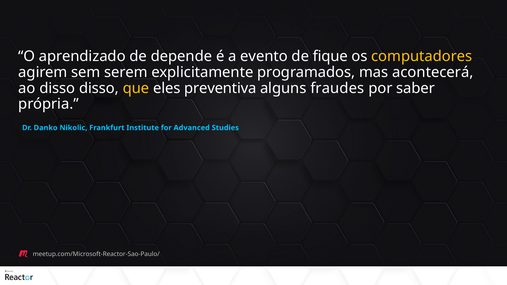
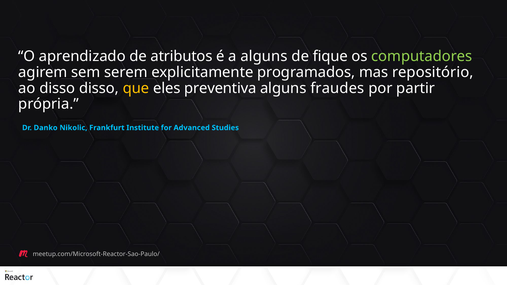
depende: depende -> atributos
a evento: evento -> alguns
computadores colour: yellow -> light green
acontecerá: acontecerá -> repositório
saber: saber -> partir
